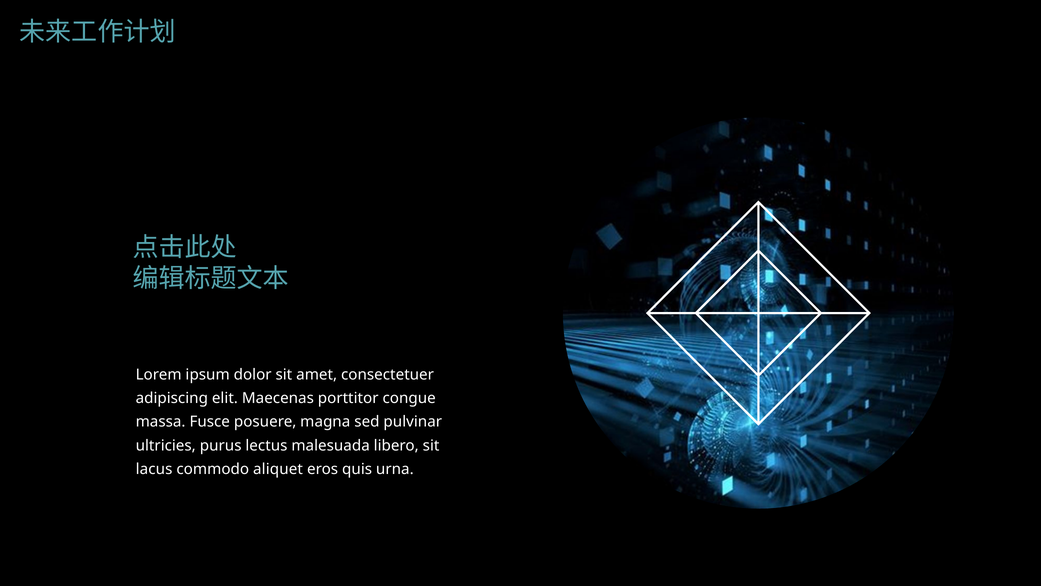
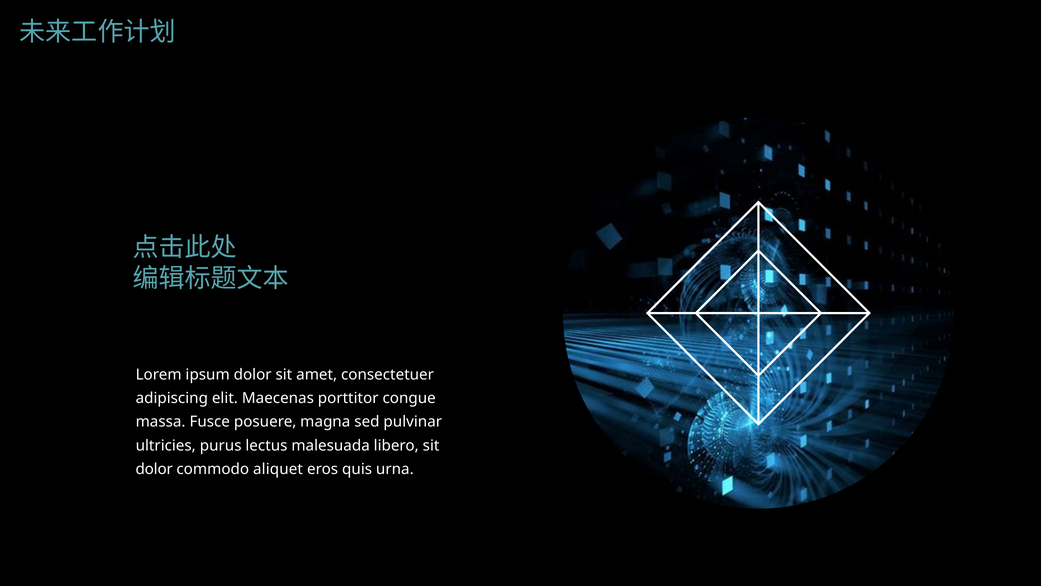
lacus at (154, 469): lacus -> dolor
